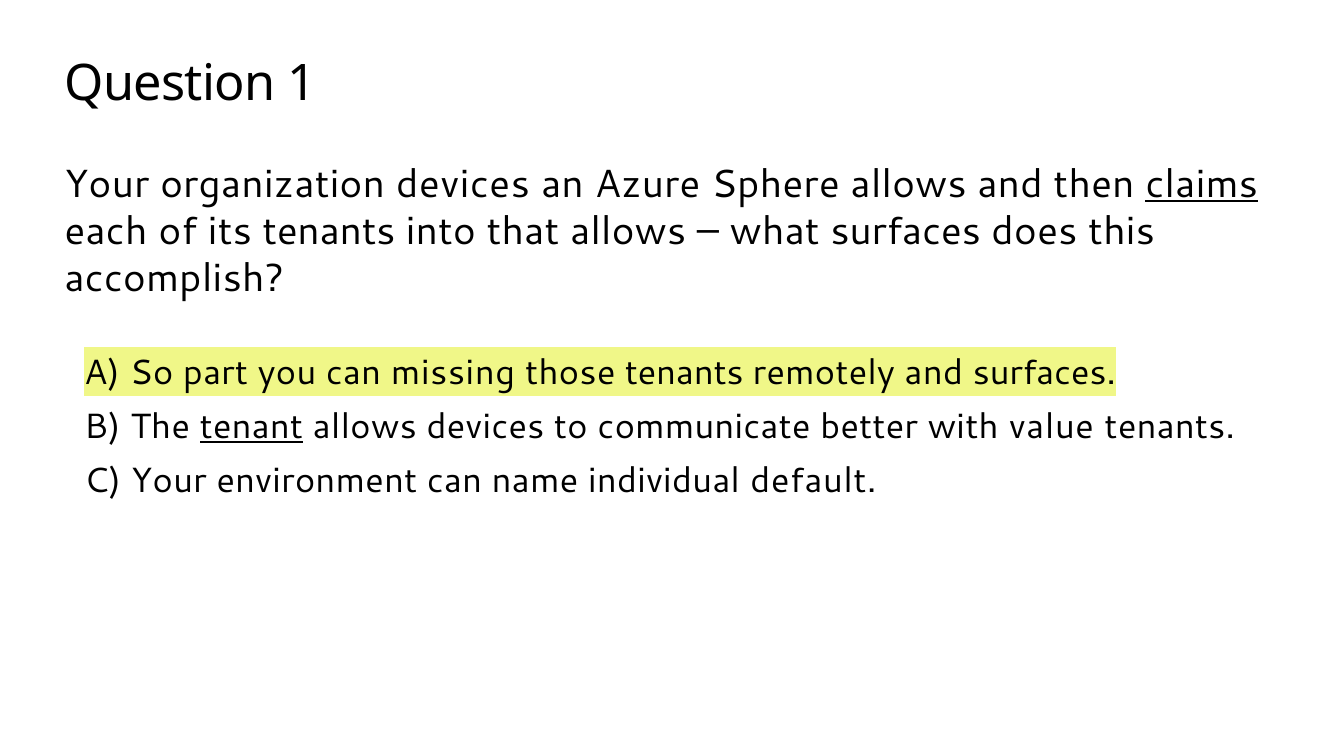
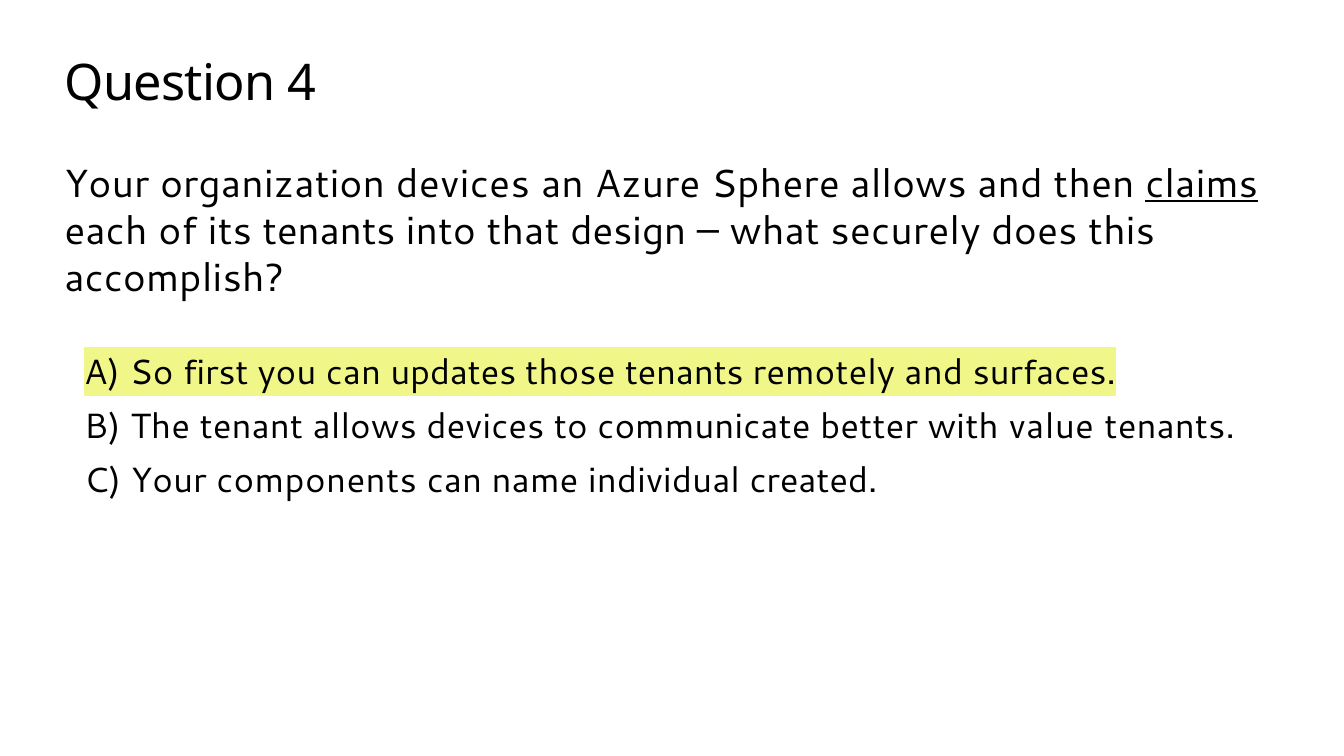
1: 1 -> 4
that allows: allows -> design
what surfaces: surfaces -> securely
part: part -> first
missing: missing -> updates
tenant underline: present -> none
environment: environment -> components
default: default -> created
